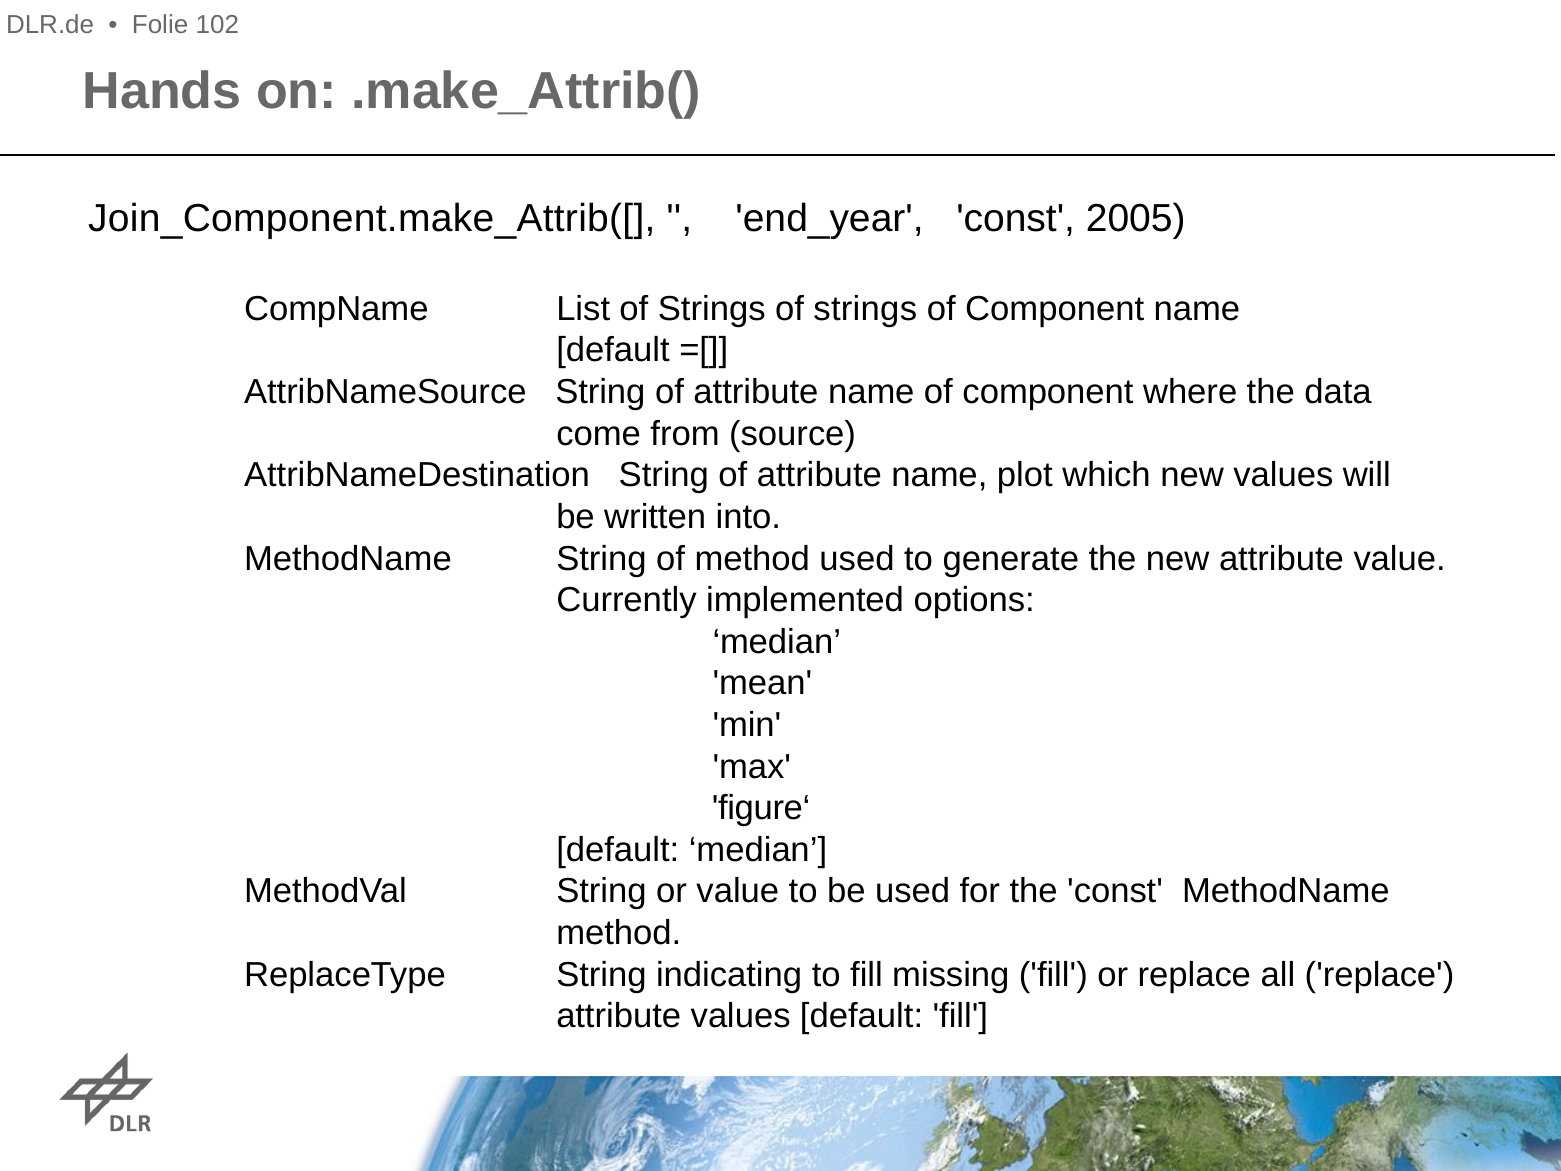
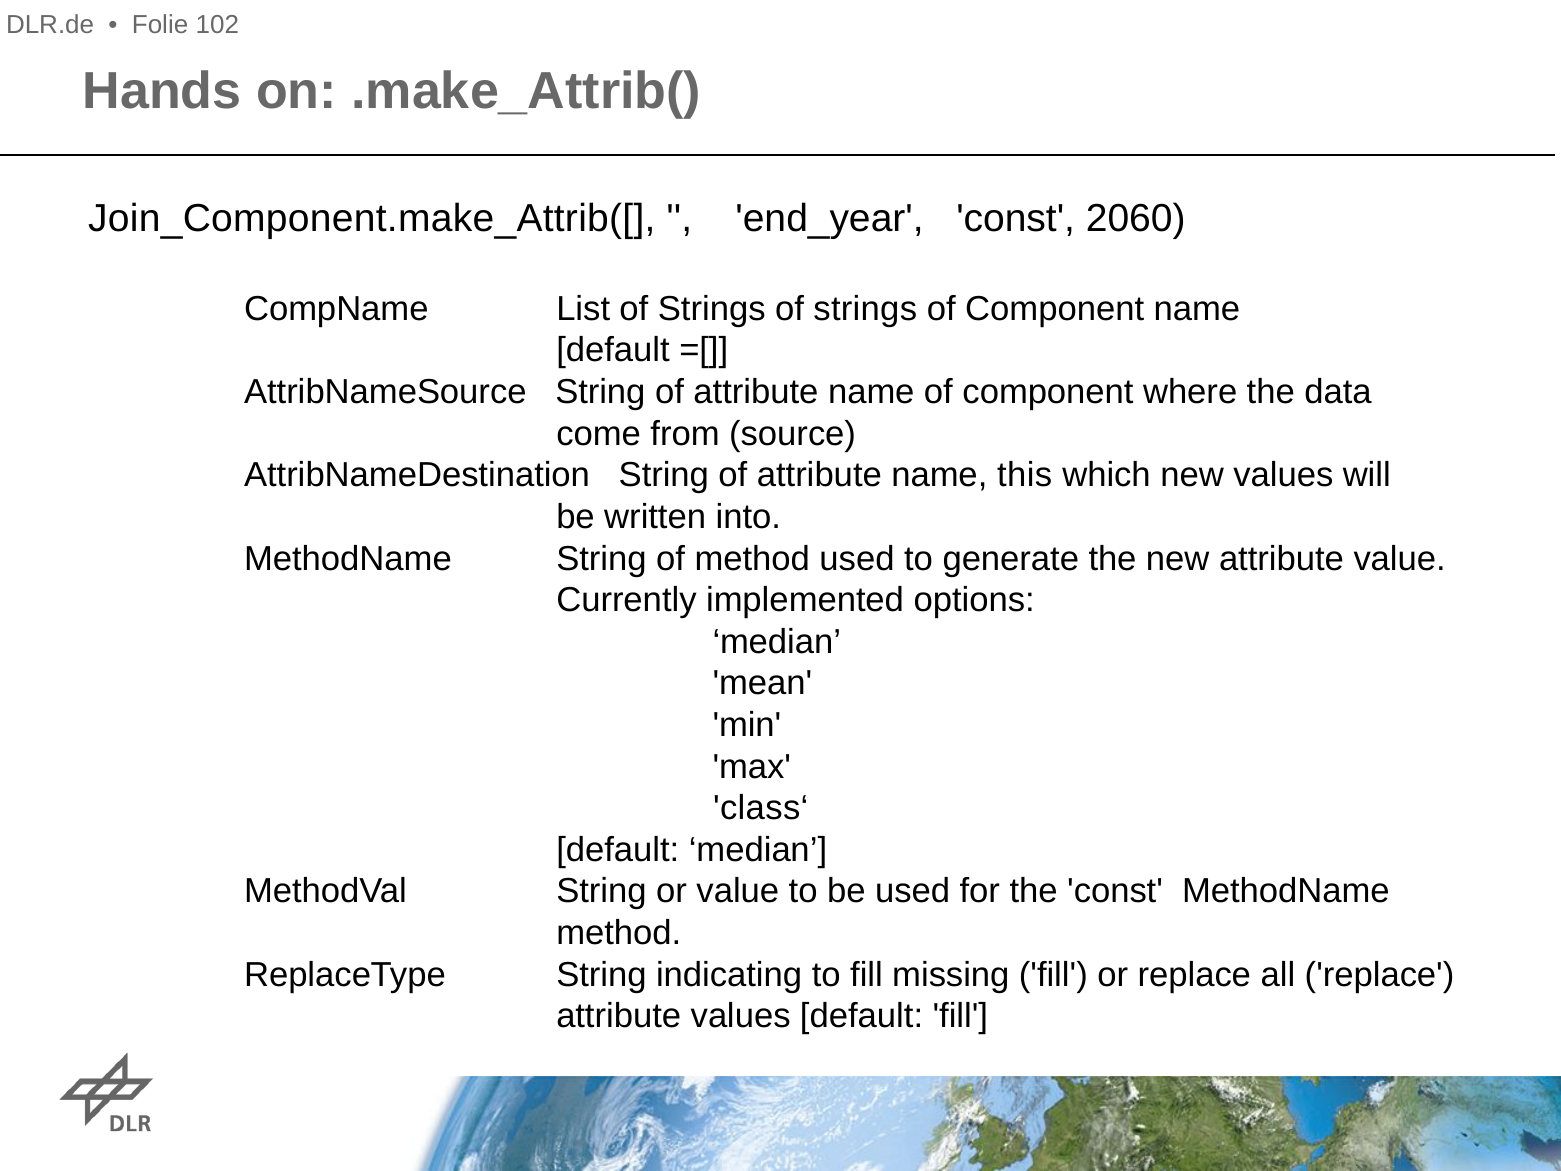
2005: 2005 -> 2060
plot: plot -> this
figure‘: figure‘ -> class‘
